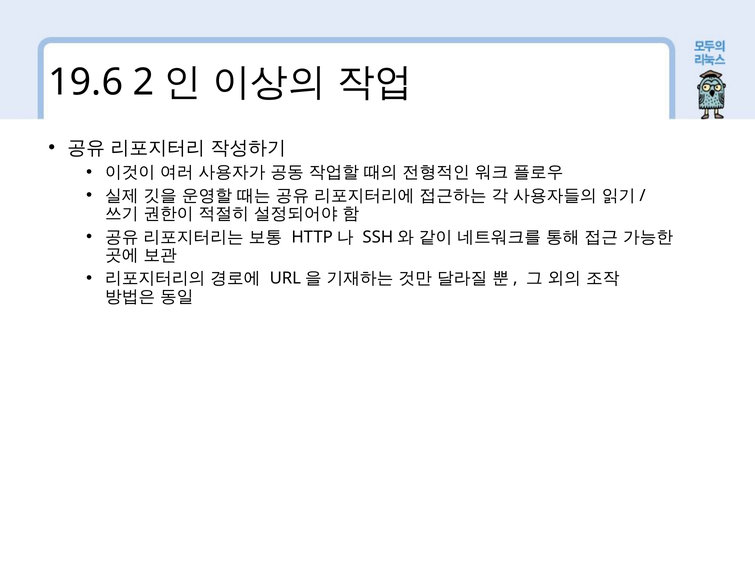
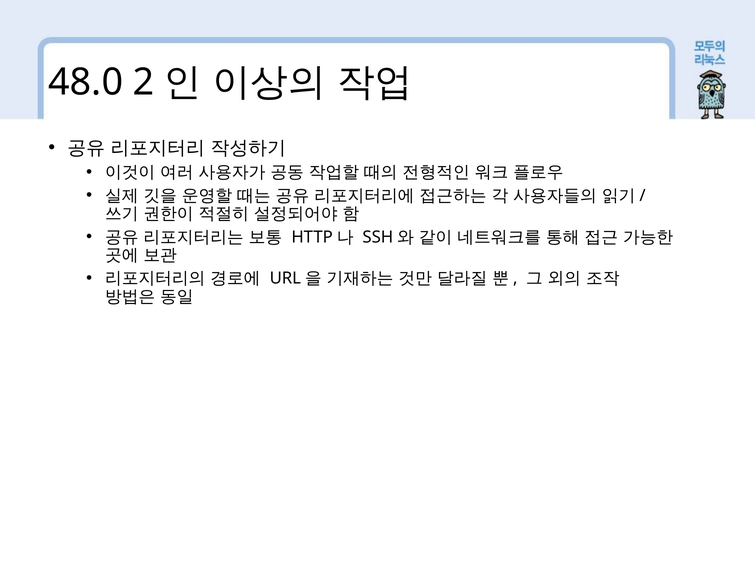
19.6: 19.6 -> 48.0
